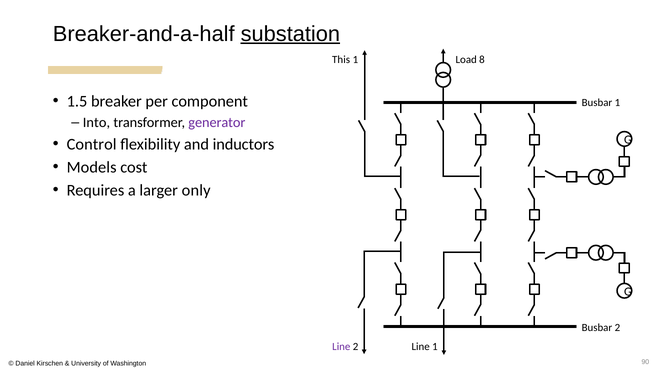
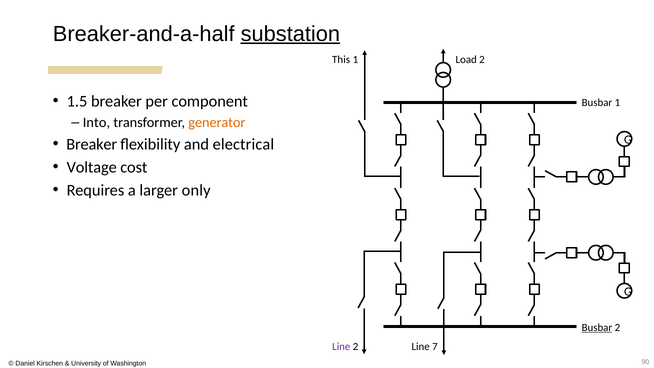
Load 8: 8 -> 2
generator colour: purple -> orange
Control at (92, 144): Control -> Breaker
inductors: inductors -> electrical
Models: Models -> Voltage
Busbar at (597, 327) underline: none -> present
Line 1: 1 -> 7
